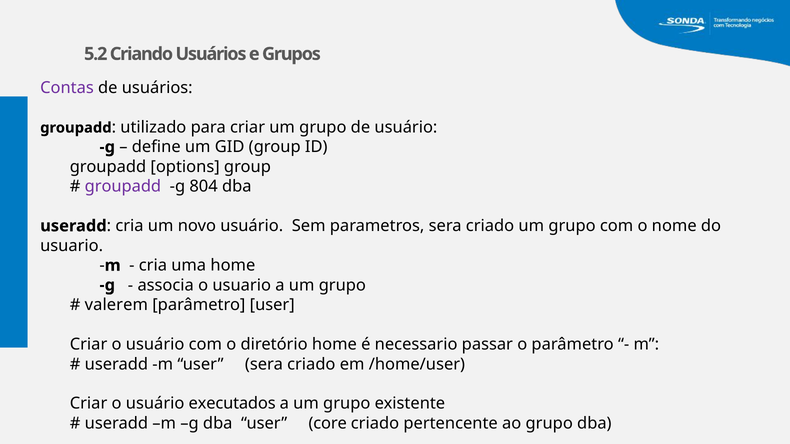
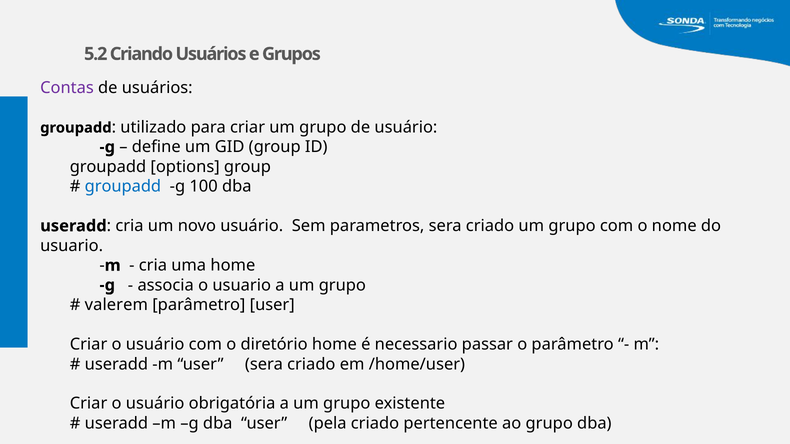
groupadd at (123, 187) colour: purple -> blue
804: 804 -> 100
executados: executados -> obrigatória
core: core -> pela
